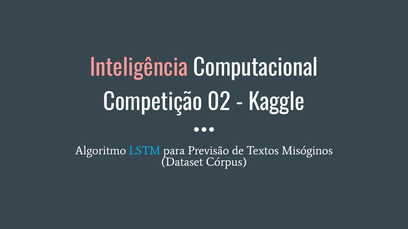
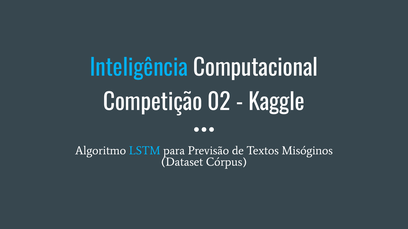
Inteligência colour: pink -> light blue
